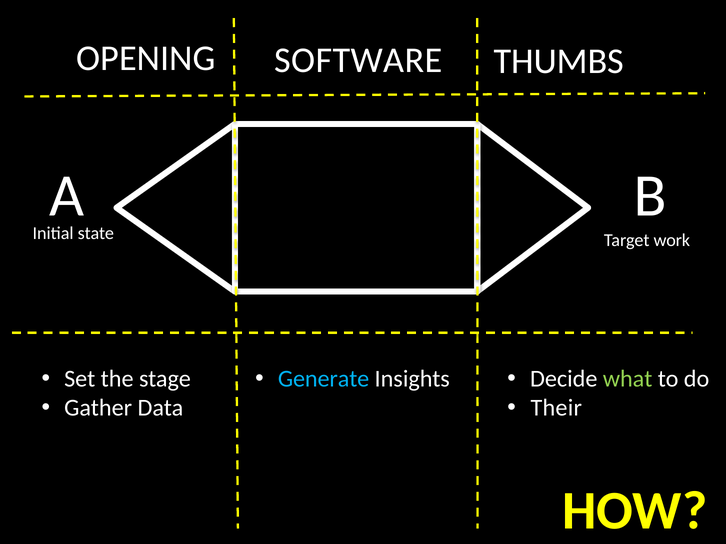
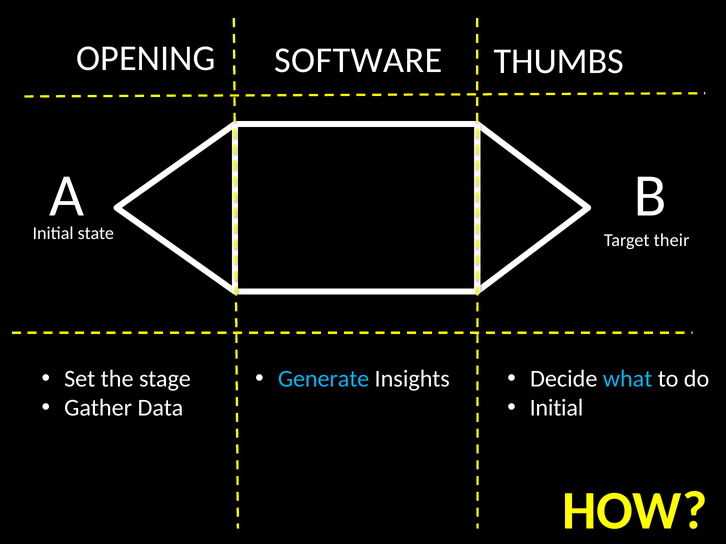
work: work -> their
what colour: light green -> light blue
Their at (556, 408): Their -> Initial
